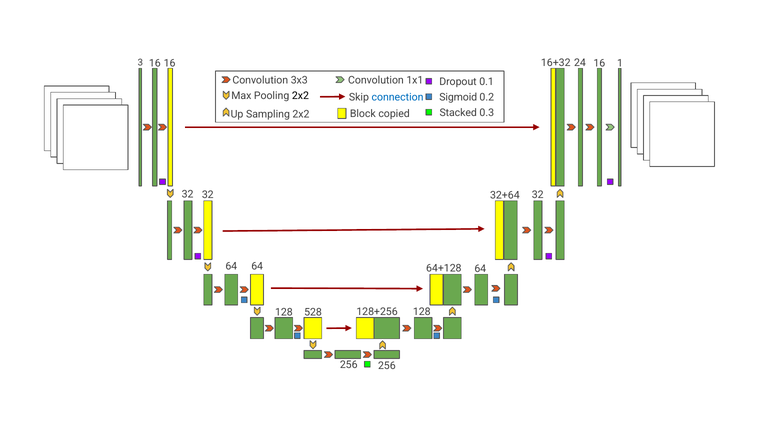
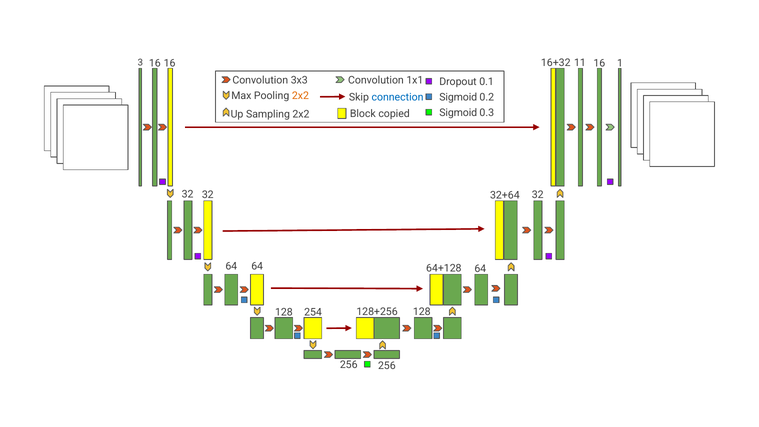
24: 24 -> 11
2x2 at (300, 96) colour: black -> orange
Stacked at (458, 113): Stacked -> Sigmoid
528: 528 -> 254
